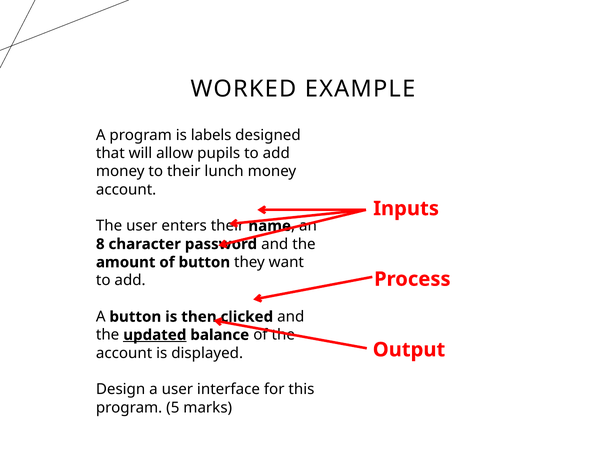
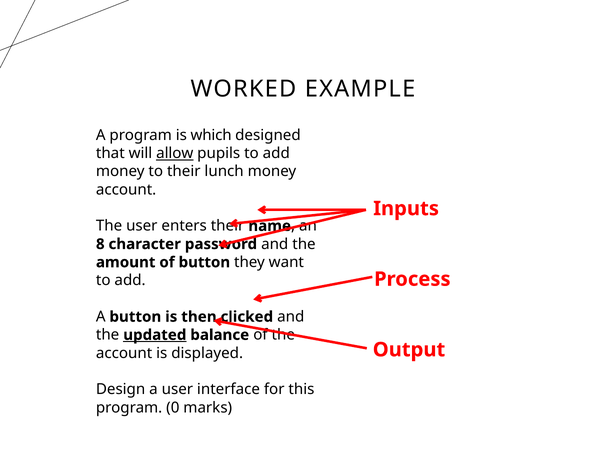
labels: labels -> which
allow underline: none -> present
5: 5 -> 0
